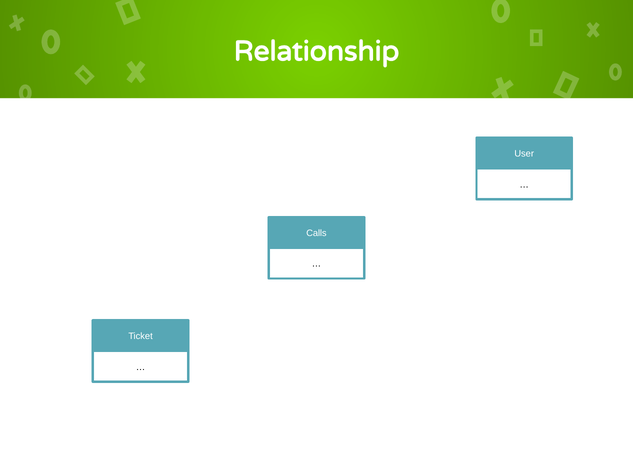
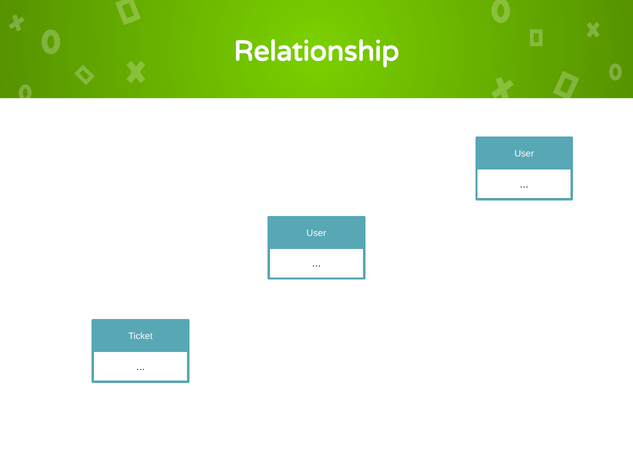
Calls at (316, 233): Calls -> User
